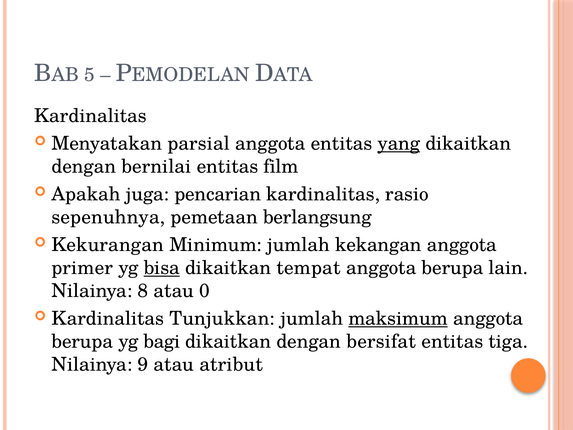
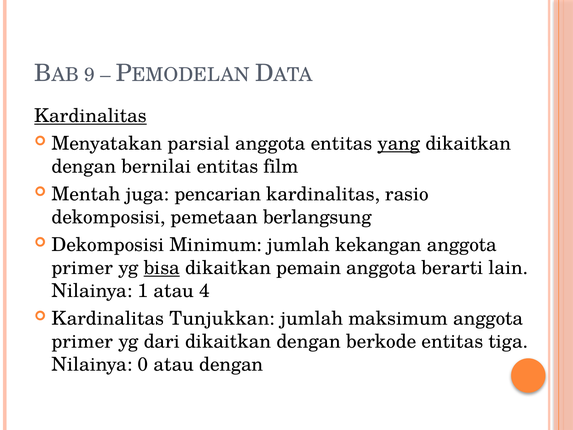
5: 5 -> 9
Kardinalitas at (91, 116) underline: none -> present
Apakah: Apakah -> Mentah
sepenuhnya at (108, 217): sepenuhnya -> dekomposisi
Kekurangan at (108, 245): Kekurangan -> Dekomposisi
tempat: tempat -> pemain
berupa at (452, 268): berupa -> berarti
8: 8 -> 1
0: 0 -> 4
maksimum underline: present -> none
berupa at (82, 341): berupa -> primer
bagi: bagi -> dari
bersifat: bersifat -> berkode
9: 9 -> 0
atau atribut: atribut -> dengan
